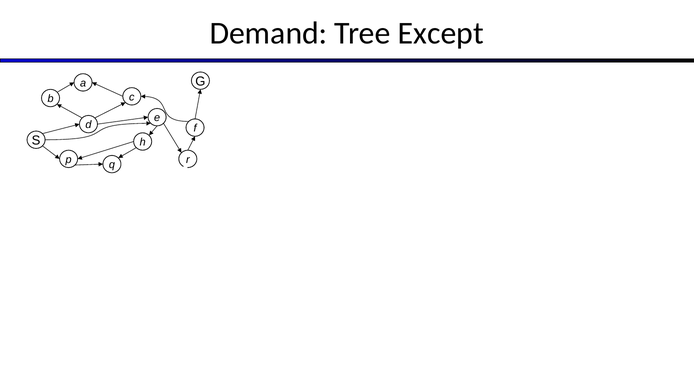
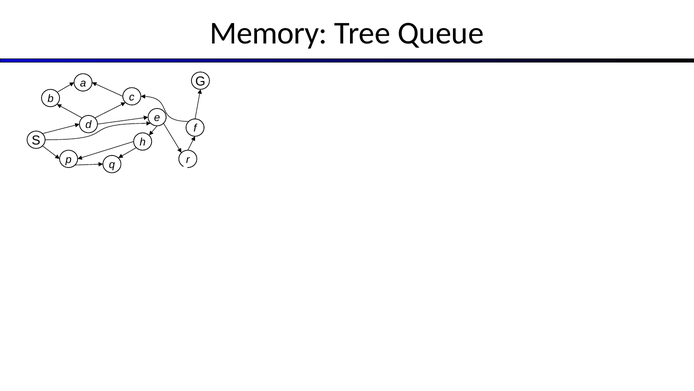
Demand: Demand -> Memory
Except: Except -> Queue
